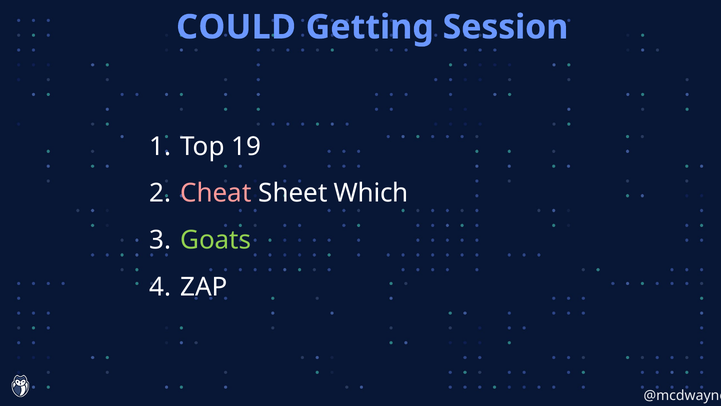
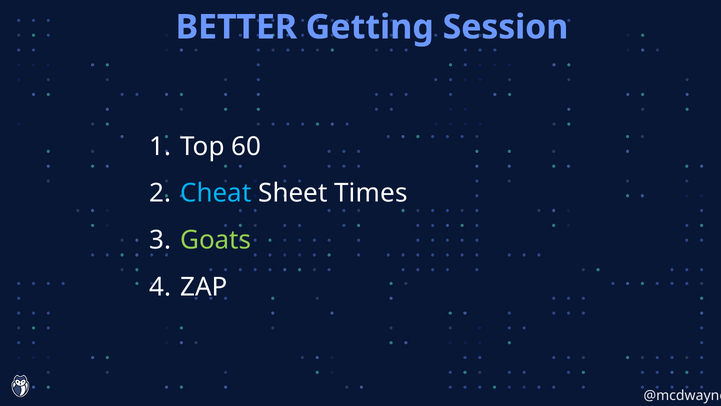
COULD: COULD -> BETTER
19: 19 -> 60
Cheat colour: pink -> light blue
Which: Which -> Times
